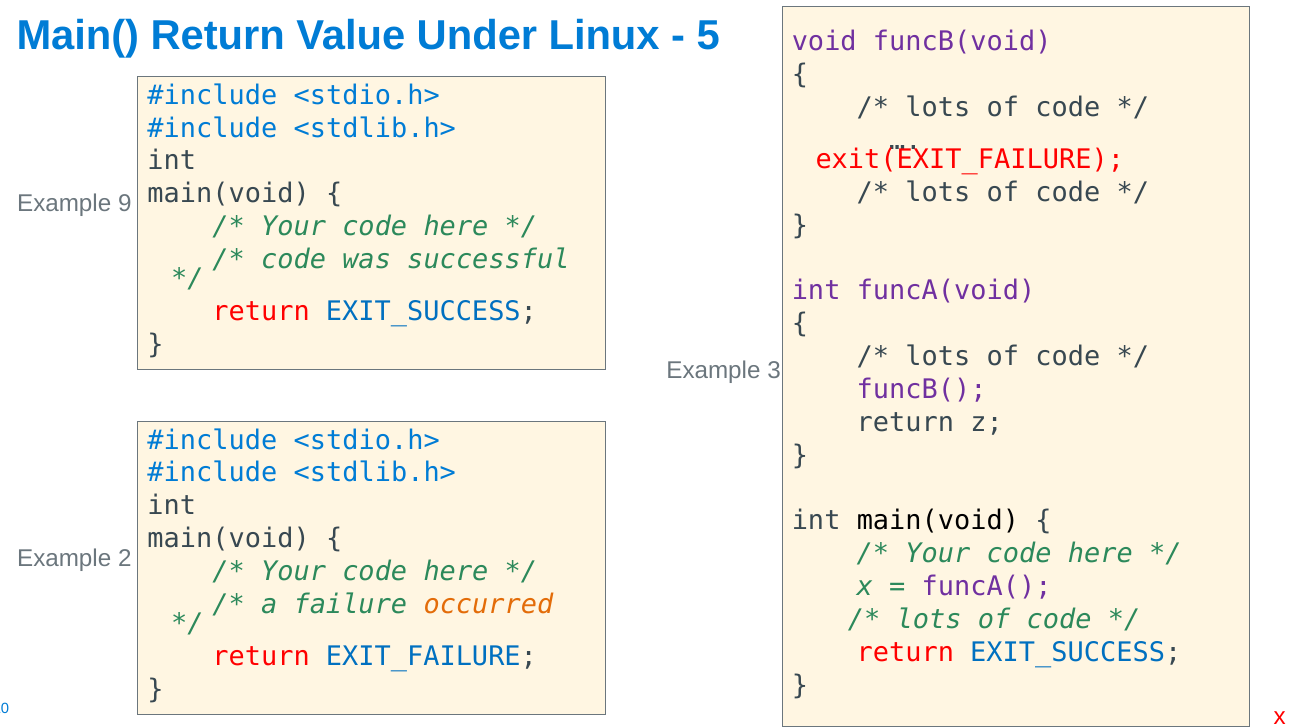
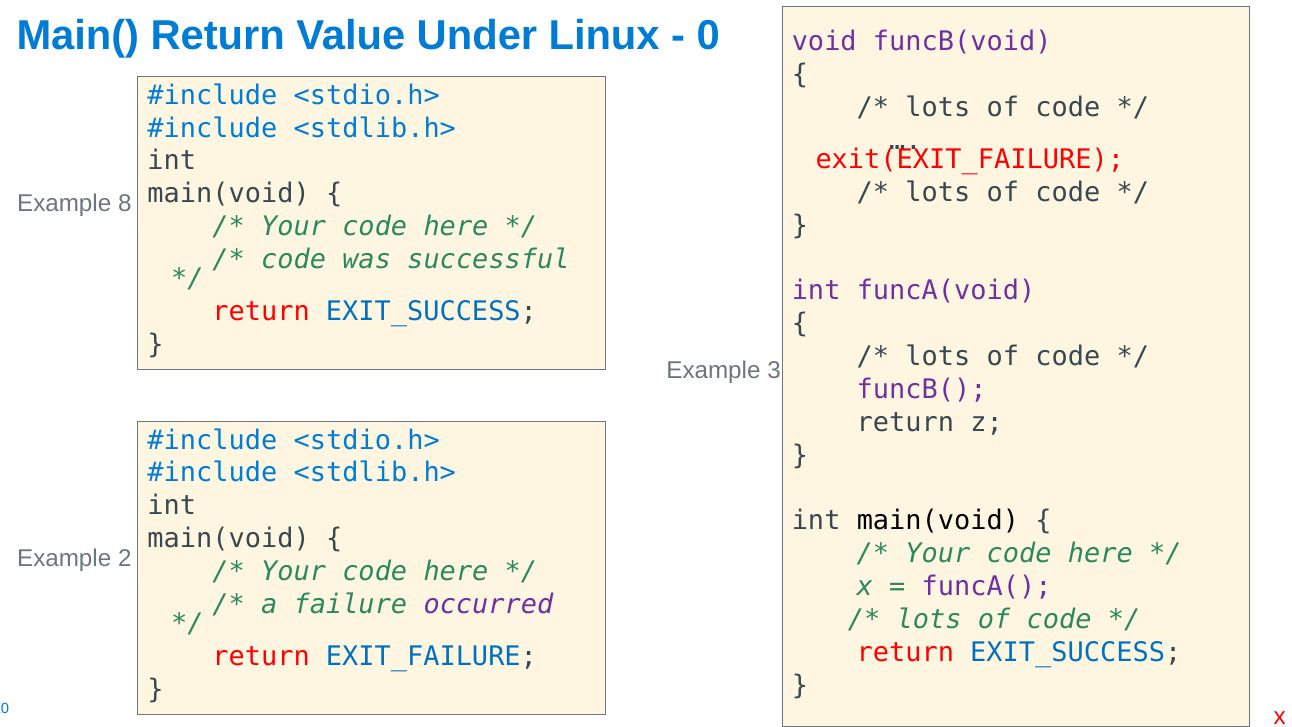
5: 5 -> 0
9: 9 -> 8
occurred colour: orange -> purple
